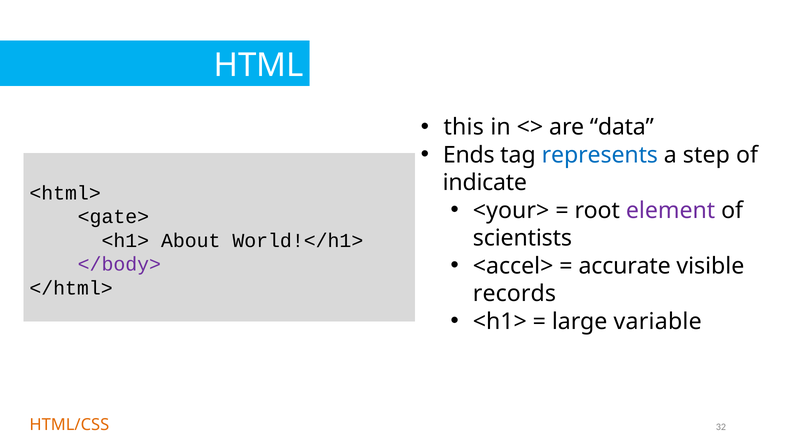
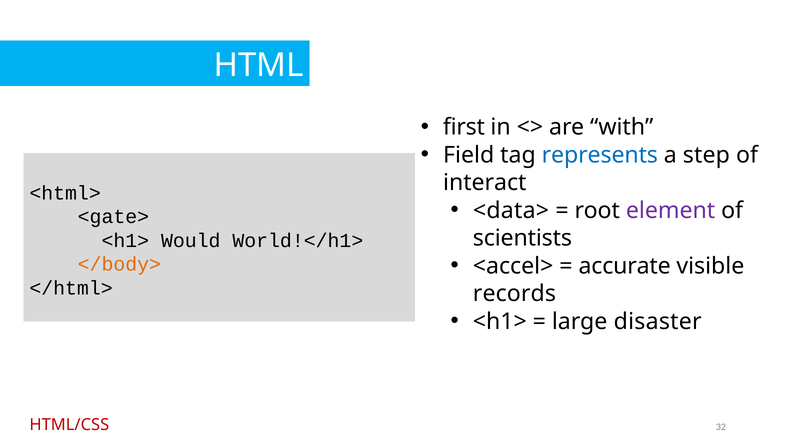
this: this -> first
data: data -> with
Ends: Ends -> Field
indicate: indicate -> interact
<your>: <your> -> <data>
About: About -> Would
</body> colour: purple -> orange
variable: variable -> disaster
HTML/CSS colour: orange -> red
